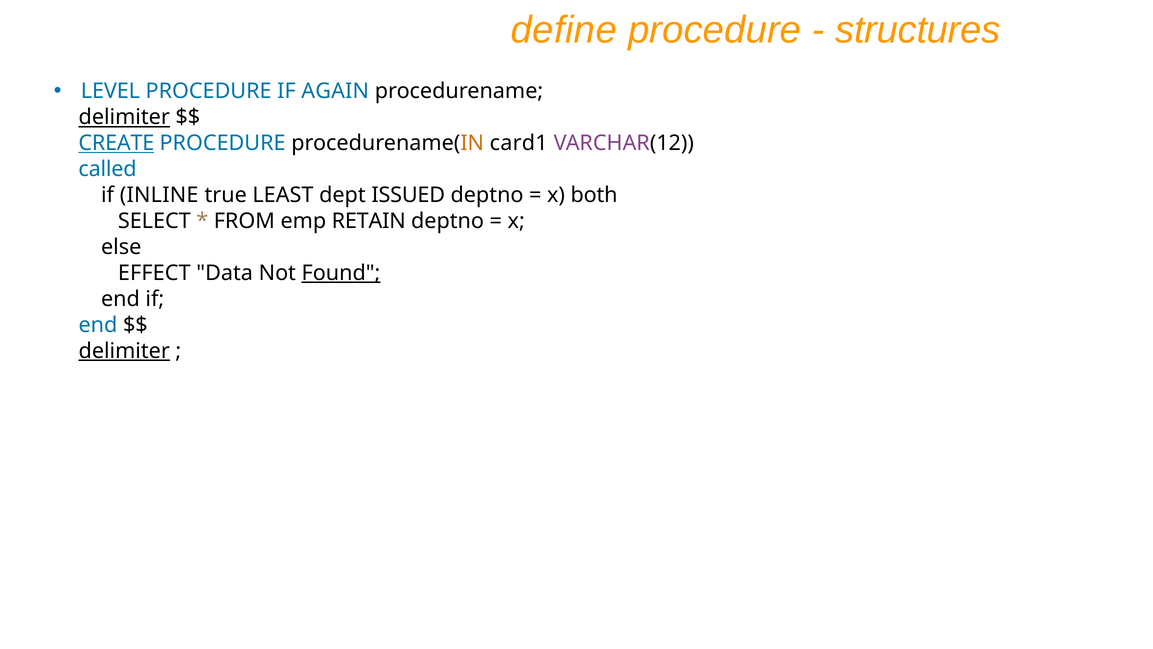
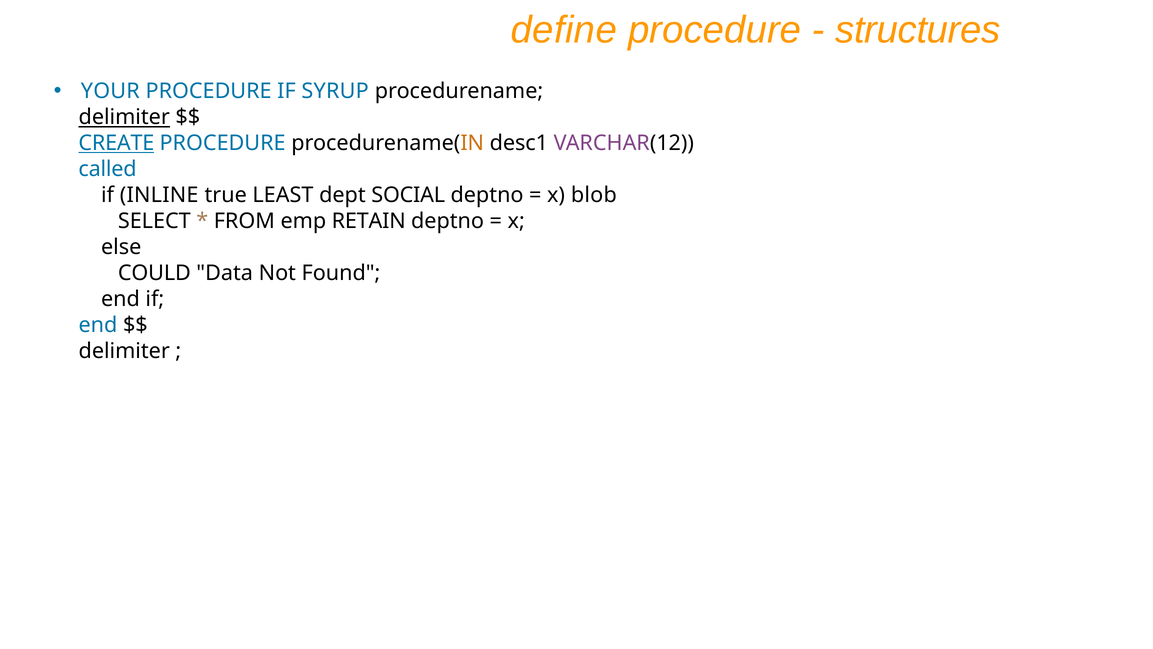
LEVEL: LEVEL -> YOUR
AGAIN: AGAIN -> SYRUP
card1: card1 -> desc1
ISSUED: ISSUED -> SOCIAL
both: both -> blob
EFFECT: EFFECT -> COULD
Found underline: present -> none
delimiter at (124, 351) underline: present -> none
